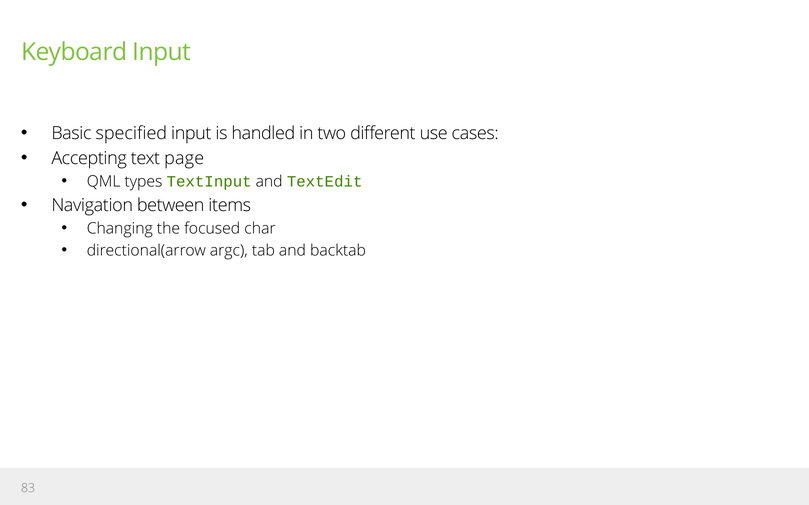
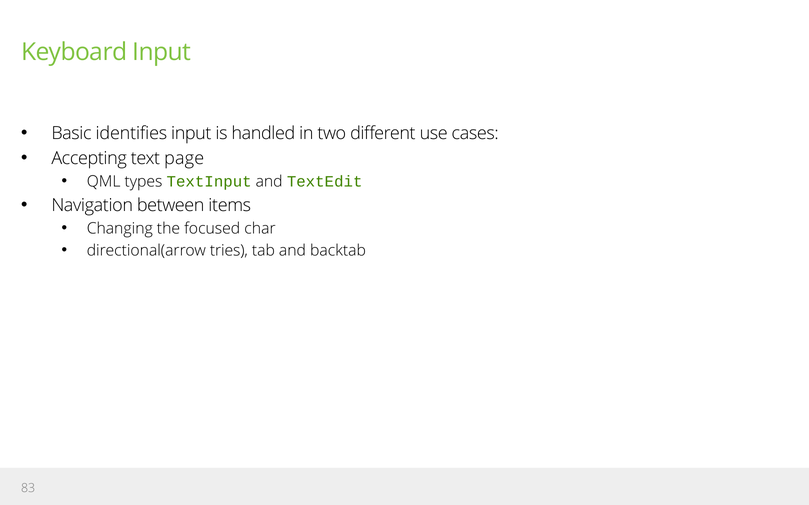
specified: specified -> identifies
argc: argc -> tries
